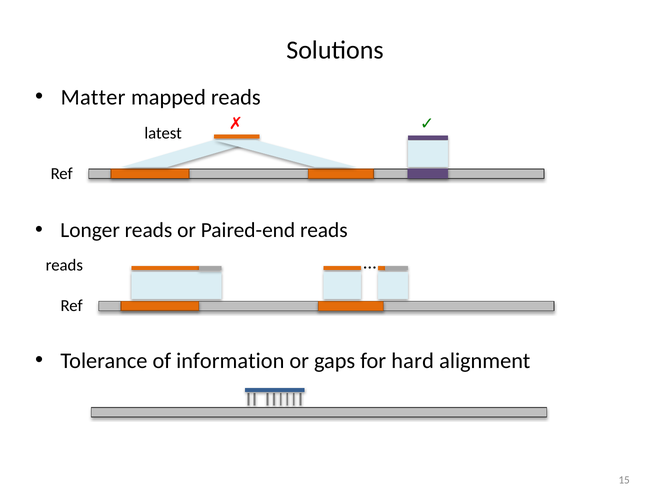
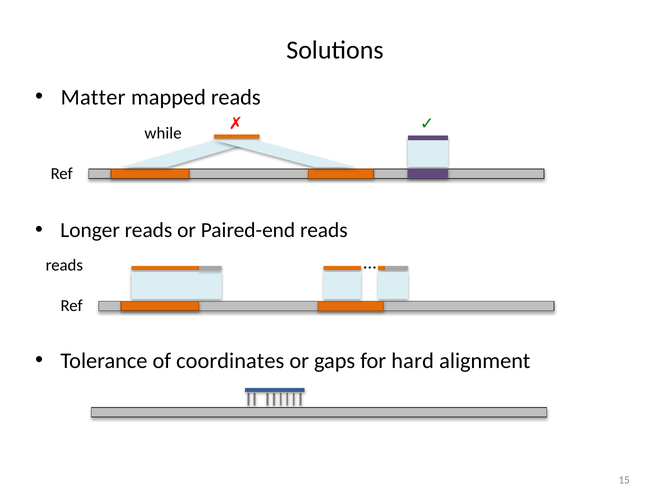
latest: latest -> while
information: information -> coordinates
